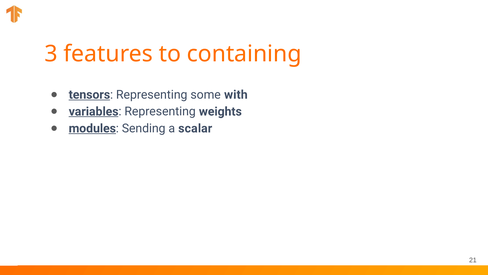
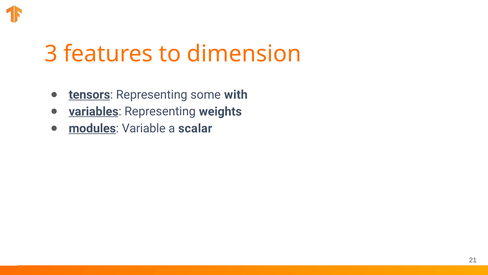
containing: containing -> dimension
Sending: Sending -> Variable
